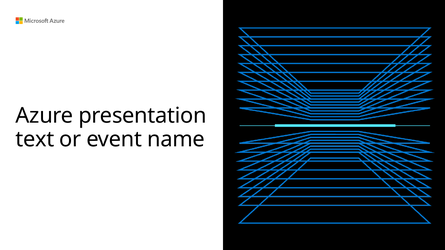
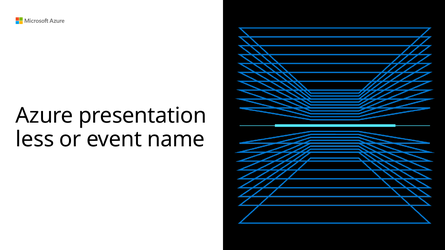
text: text -> less
